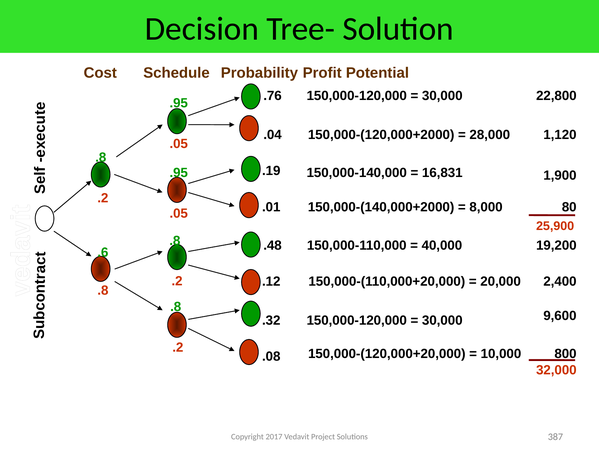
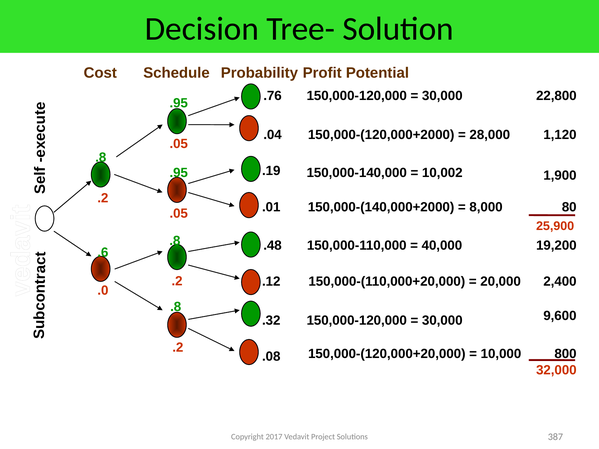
16,831: 16,831 -> 10,002
.8 at (103, 291): .8 -> .0
